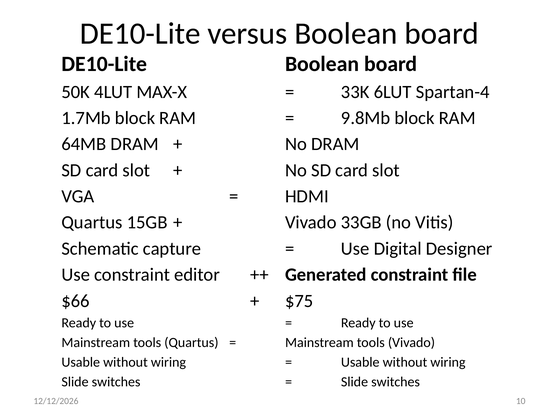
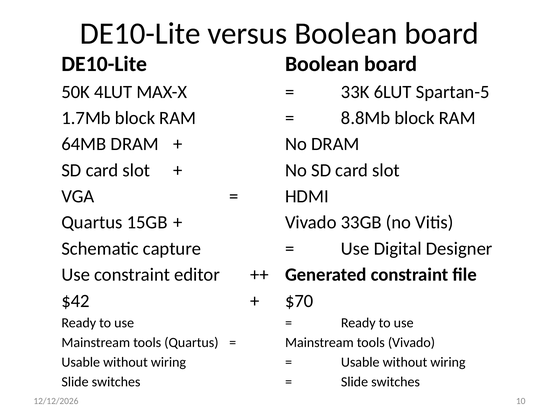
Spartan-4: Spartan-4 -> Spartan-5
9.8Mb: 9.8Mb -> 8.8Mb
$66: $66 -> $42
$75: $75 -> $70
